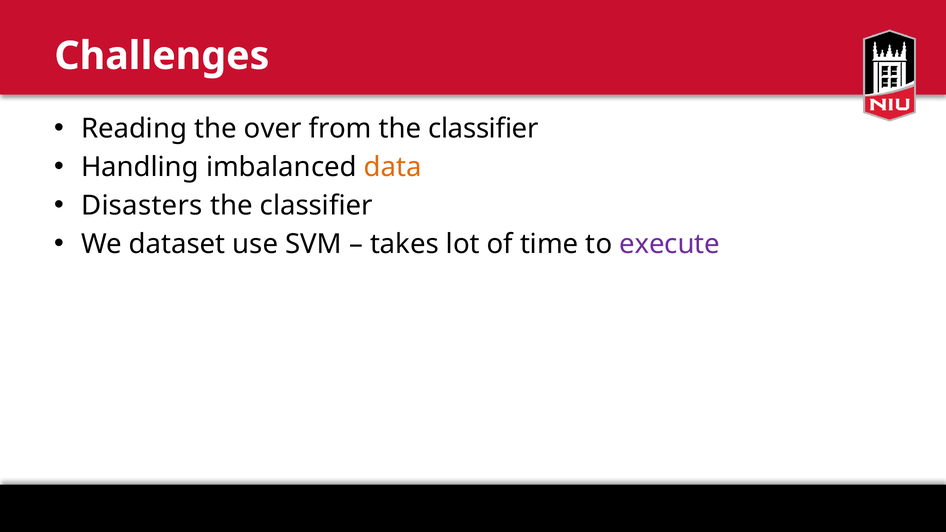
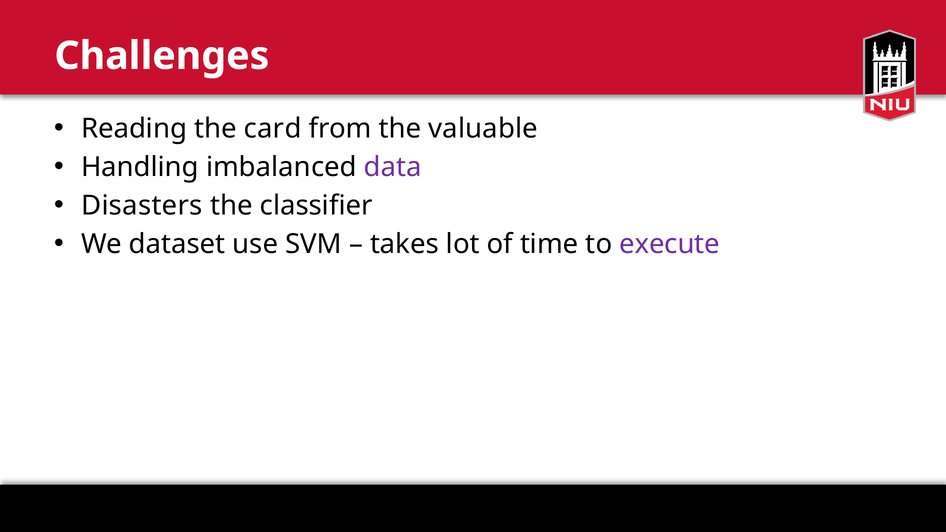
over: over -> card
from the classifier: classifier -> valuable
data colour: orange -> purple
